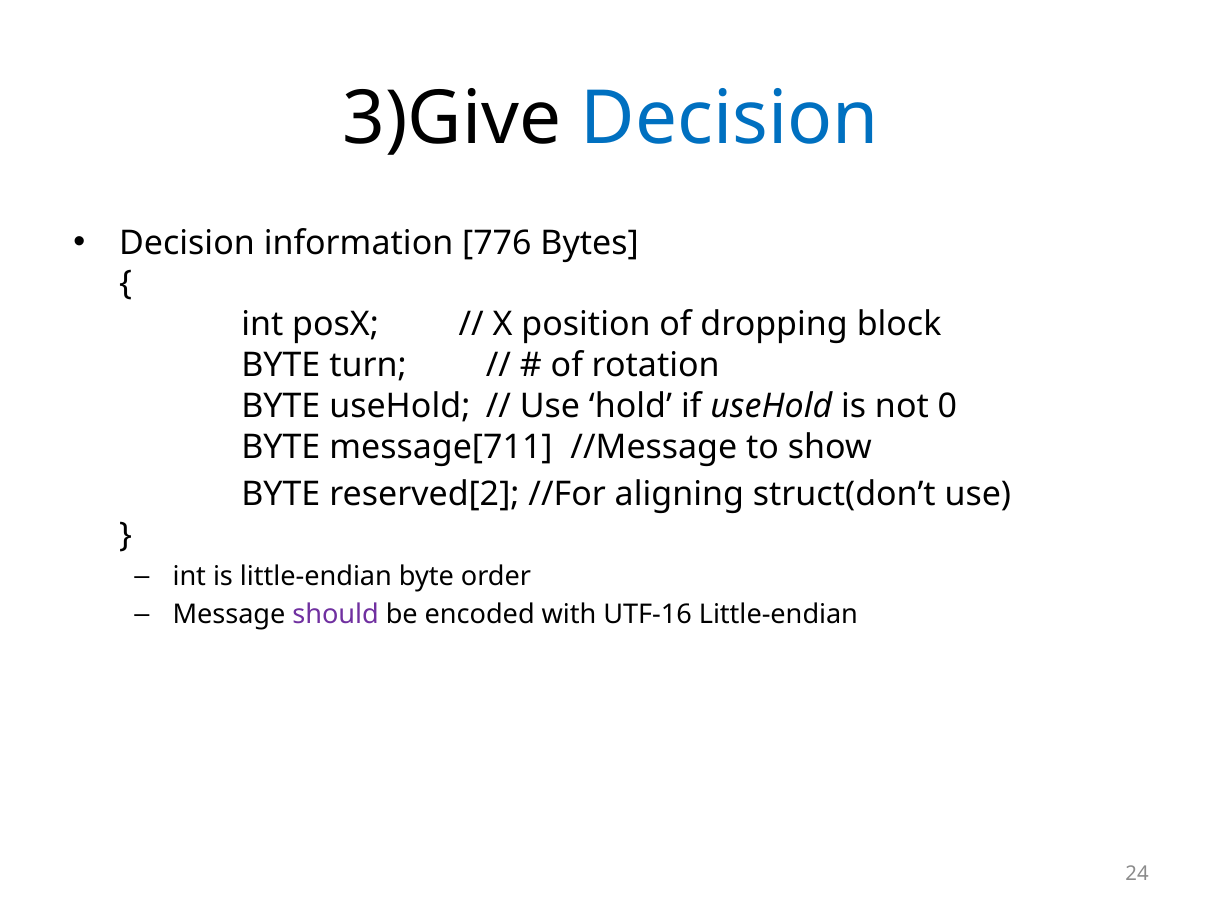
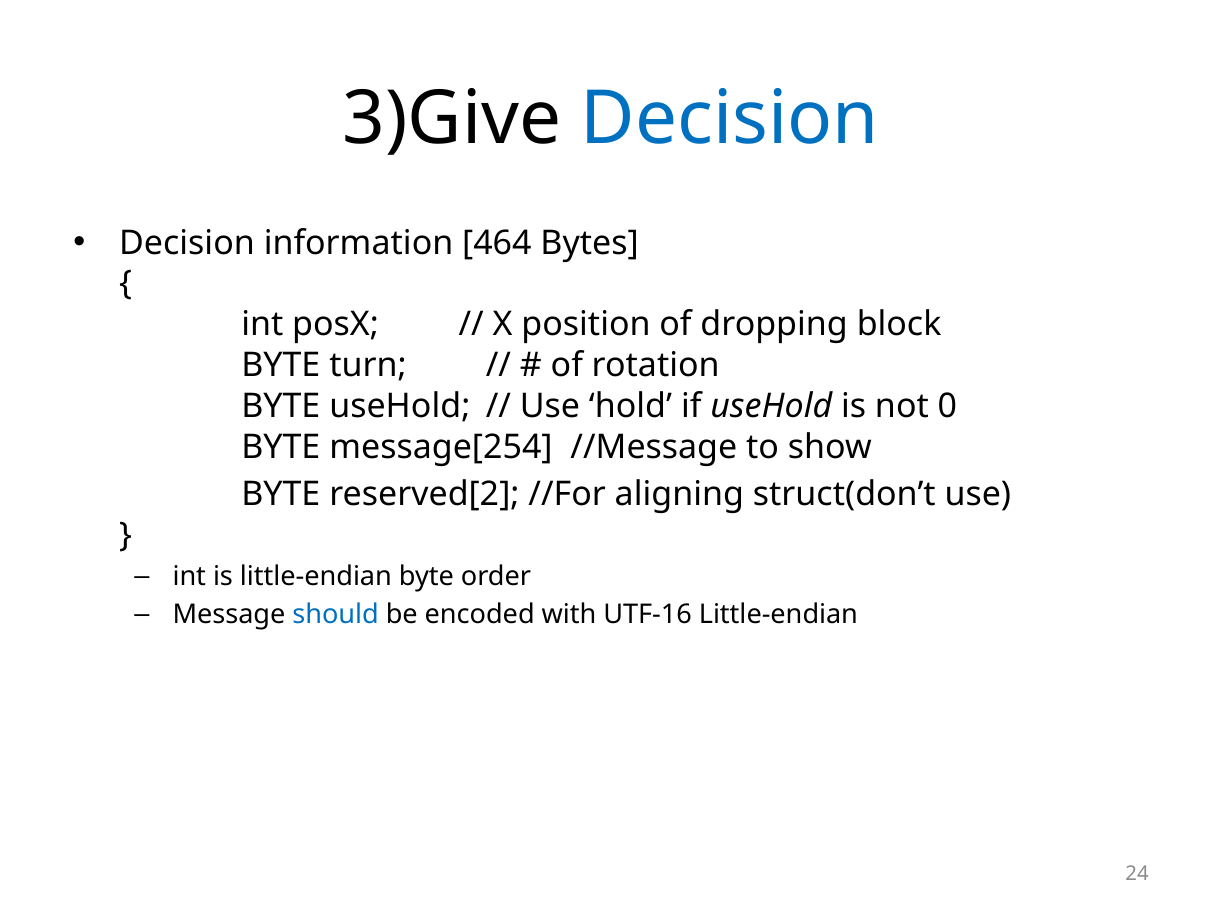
776: 776 -> 464
message[711: message[711 -> message[254
should colour: purple -> blue
